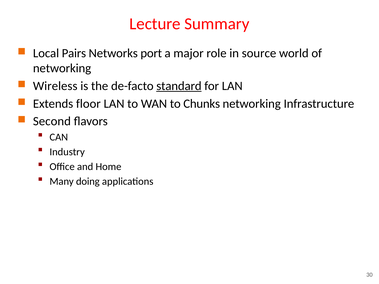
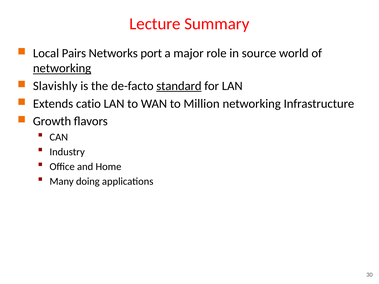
networking at (62, 68) underline: none -> present
Wireless: Wireless -> Slavishly
floor: floor -> catio
Chunks: Chunks -> Million
Second: Second -> Growth
